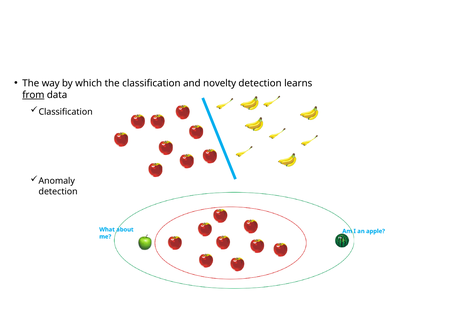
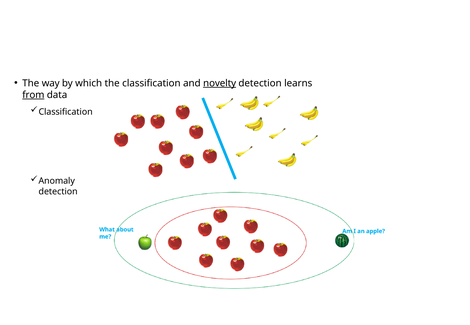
novelty underline: none -> present
